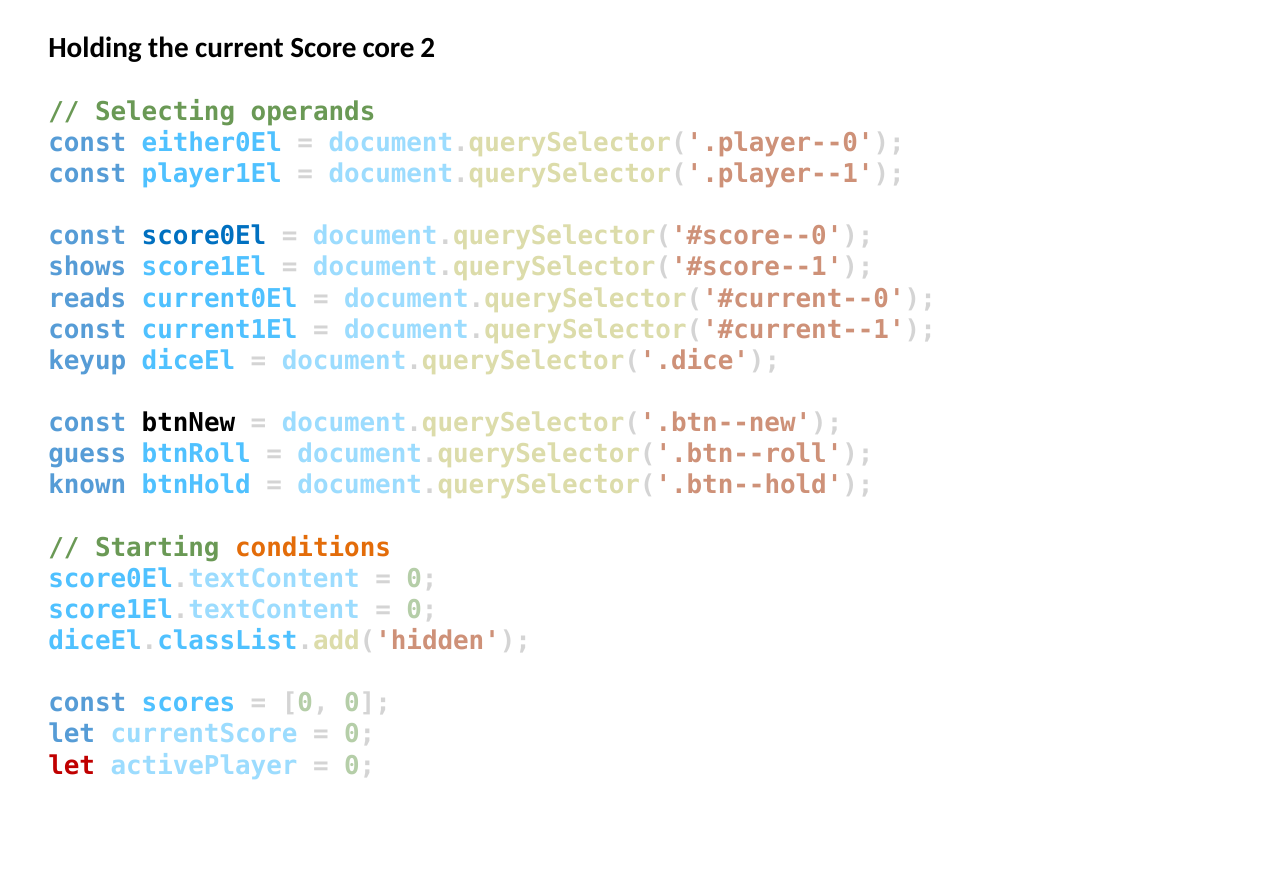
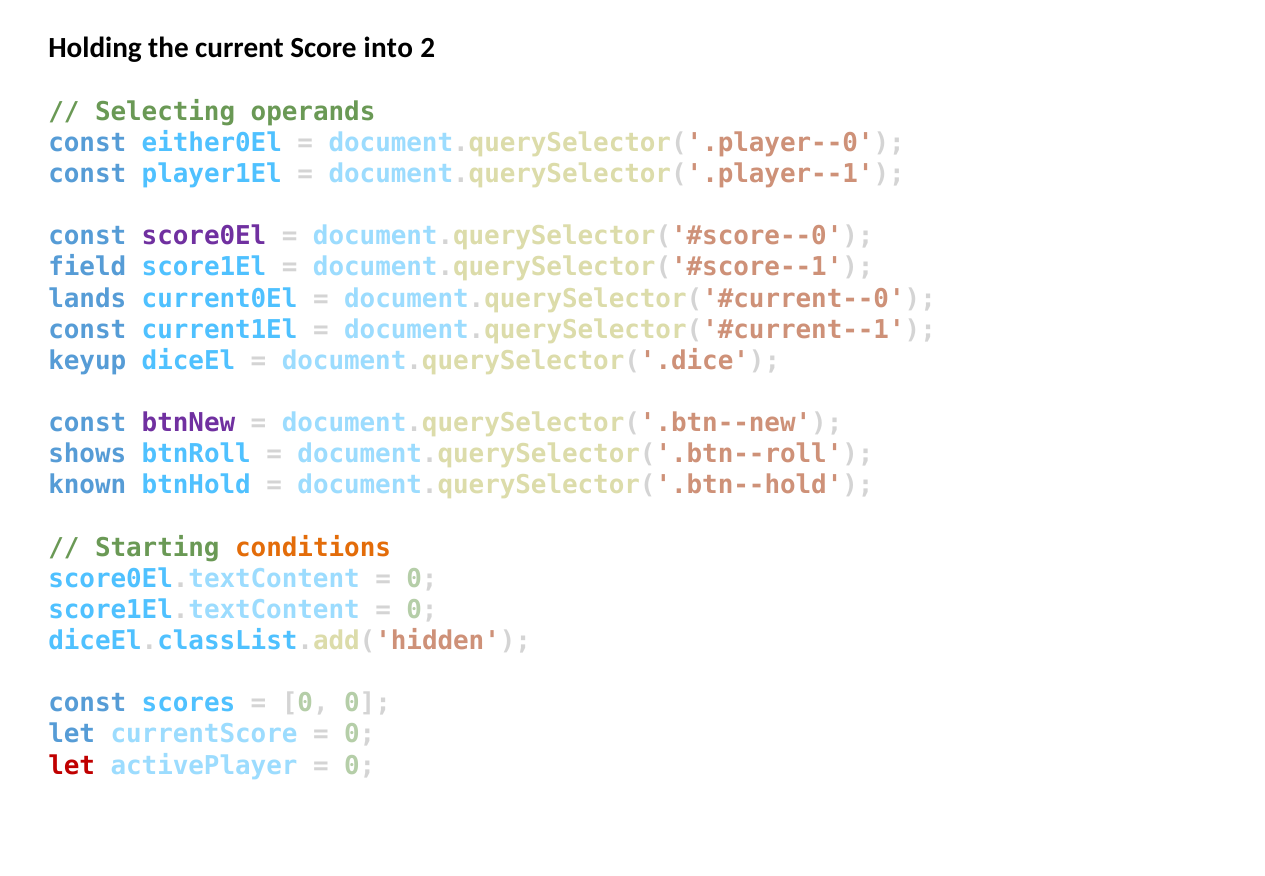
core: core -> into
score0El colour: blue -> purple
shows: shows -> field
reads: reads -> lands
btnNew colour: black -> purple
guess: guess -> shows
